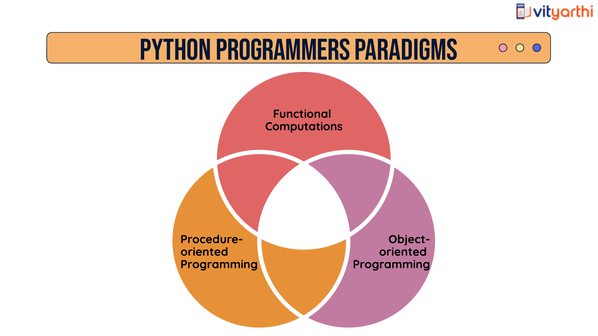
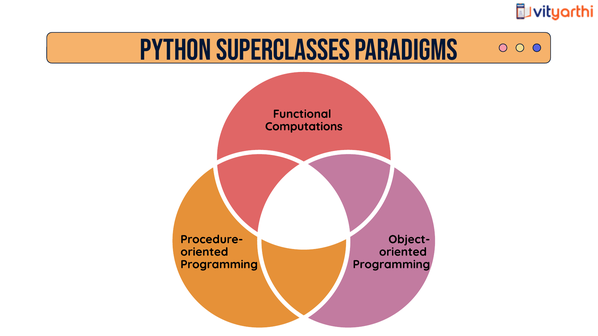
programmers: programmers -> superclasses
